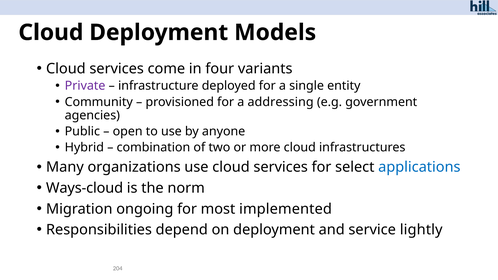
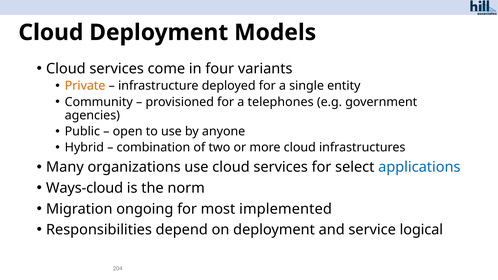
Private colour: purple -> orange
addressing: addressing -> telephones
lightly: lightly -> logical
